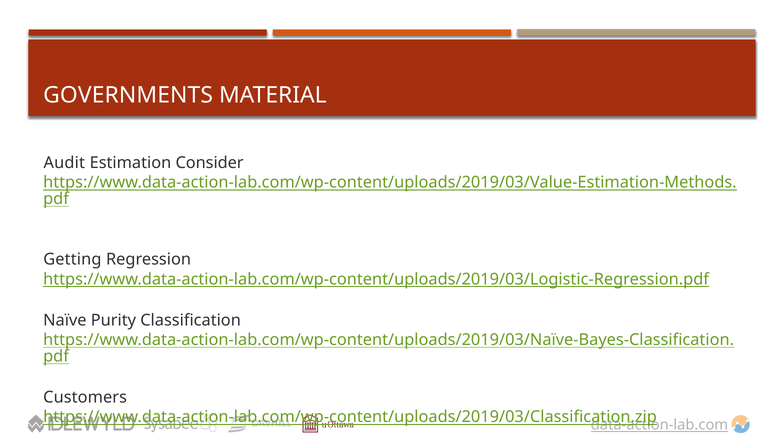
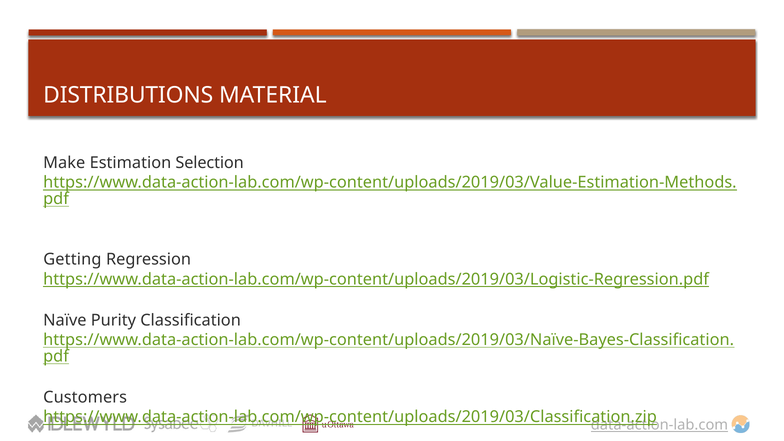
GOVERNMENTS: GOVERNMENTS -> DISTRIBUTIONS
Audit: Audit -> Make
Consider: Consider -> Selection
